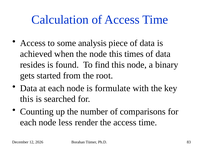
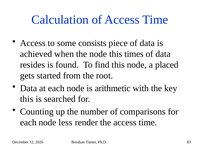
analysis: analysis -> consists
binary: binary -> placed
formulate: formulate -> arithmetic
